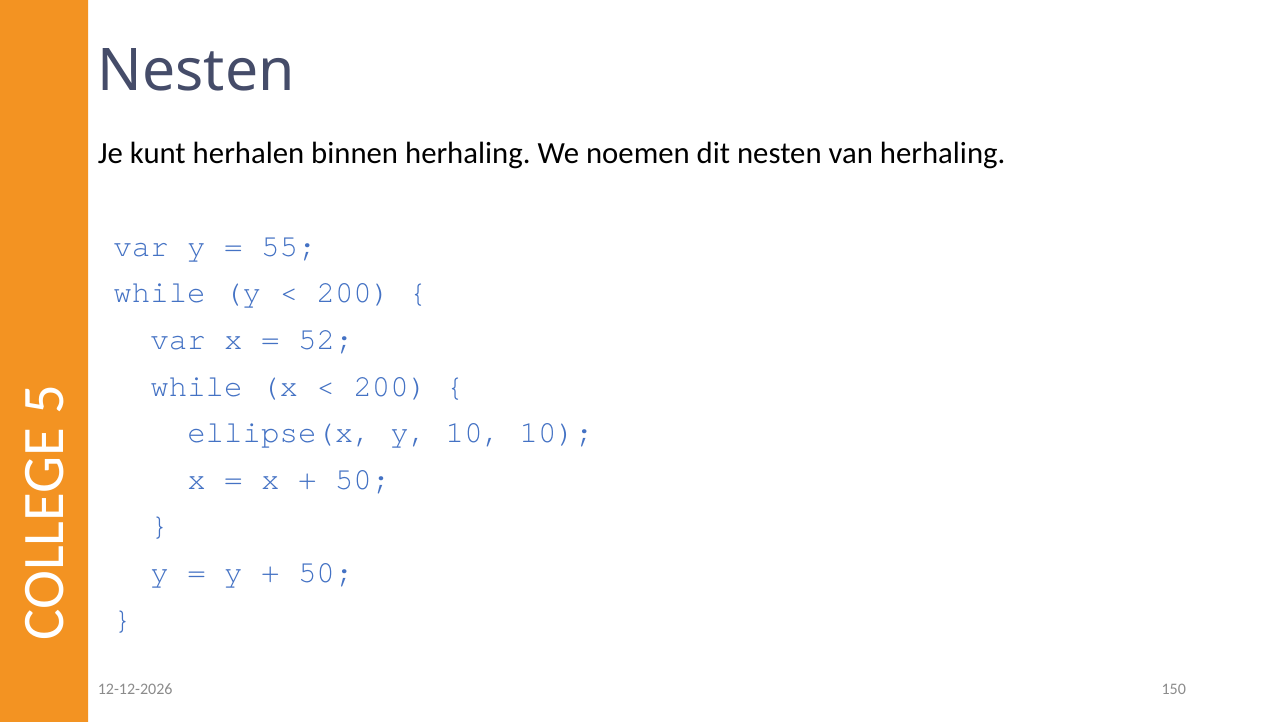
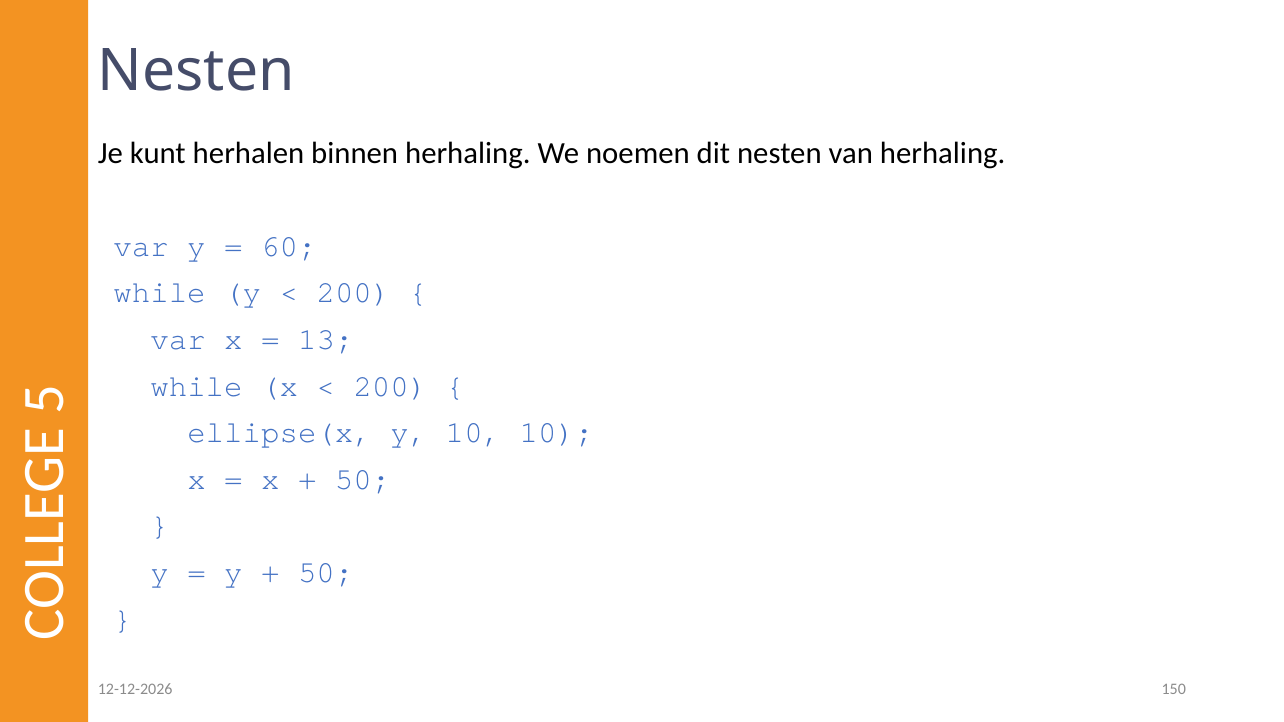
55: 55 -> 60
52: 52 -> 13
